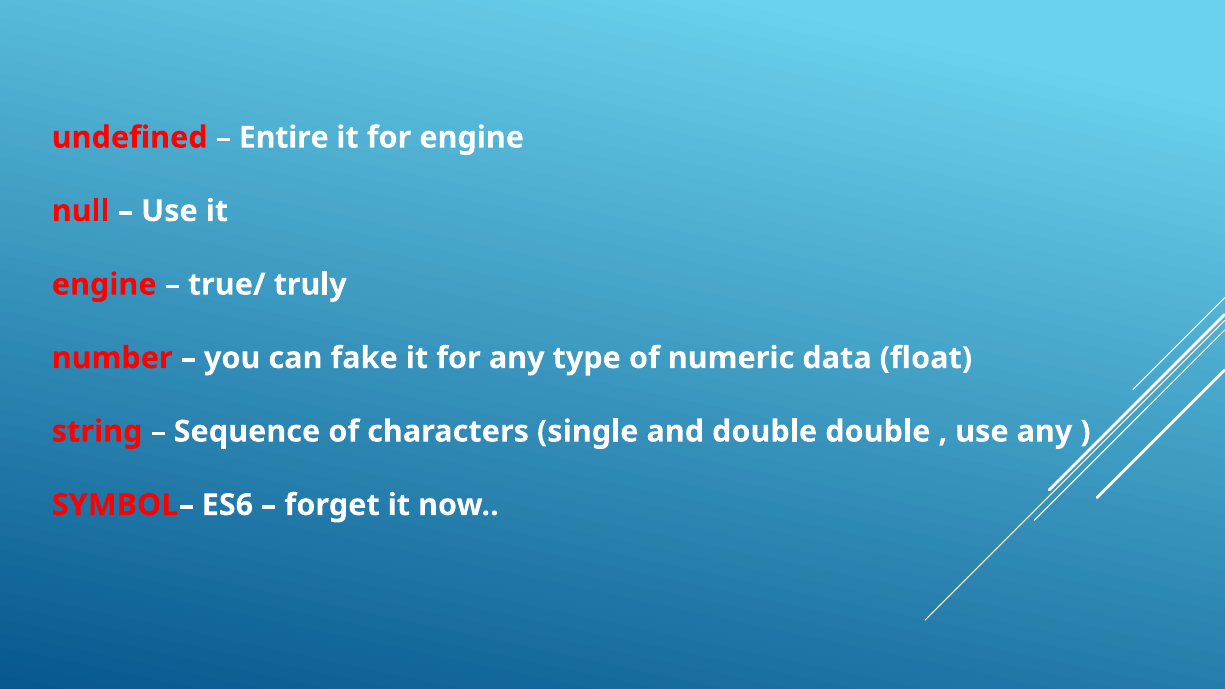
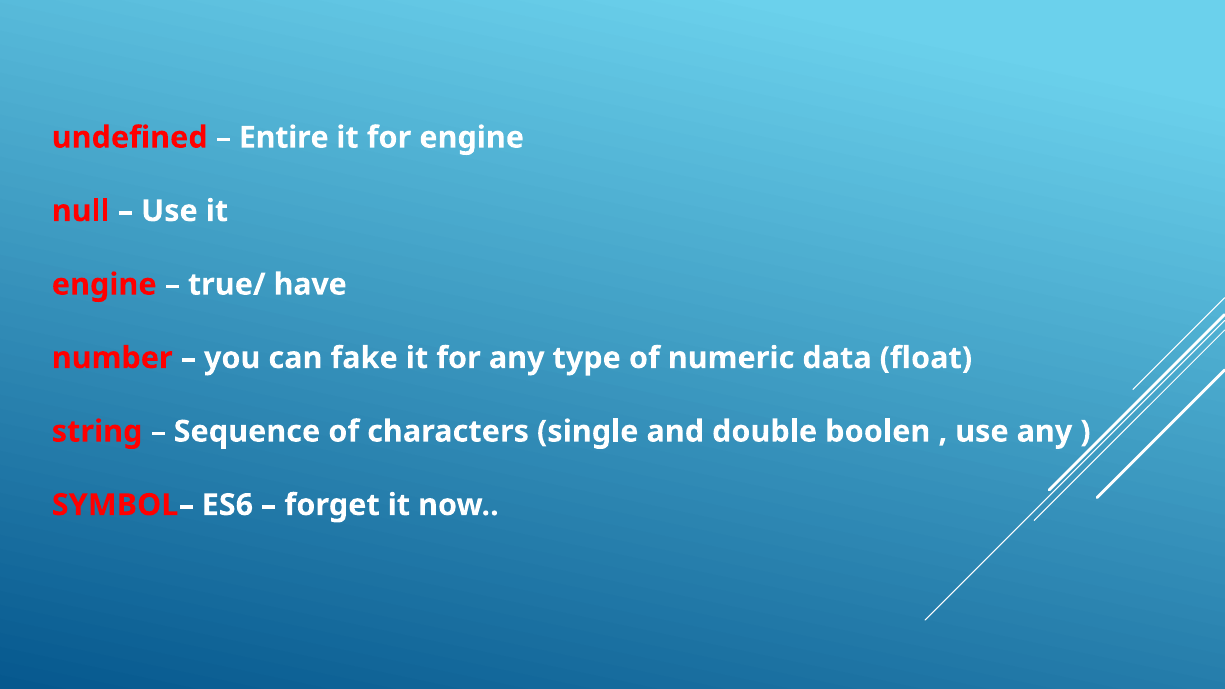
truly: truly -> have
double double: double -> boolen
